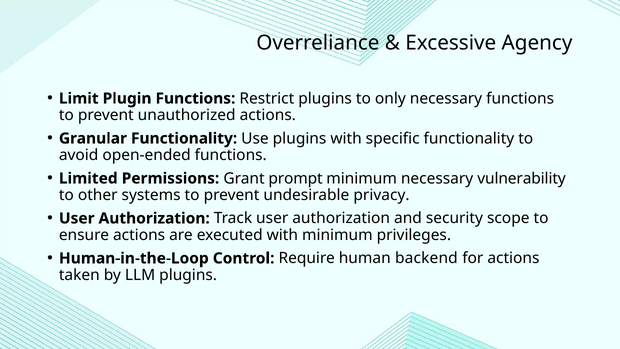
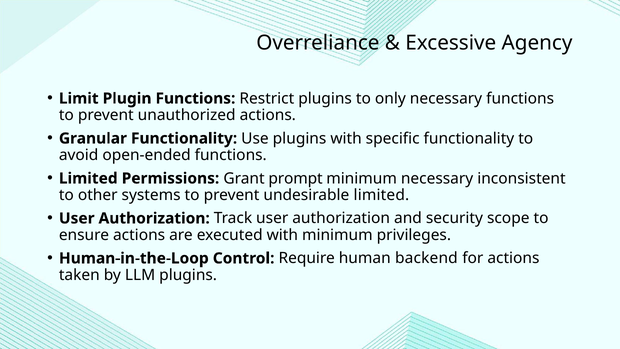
vulnerability: vulnerability -> inconsistent
undesirable privacy: privacy -> limited
